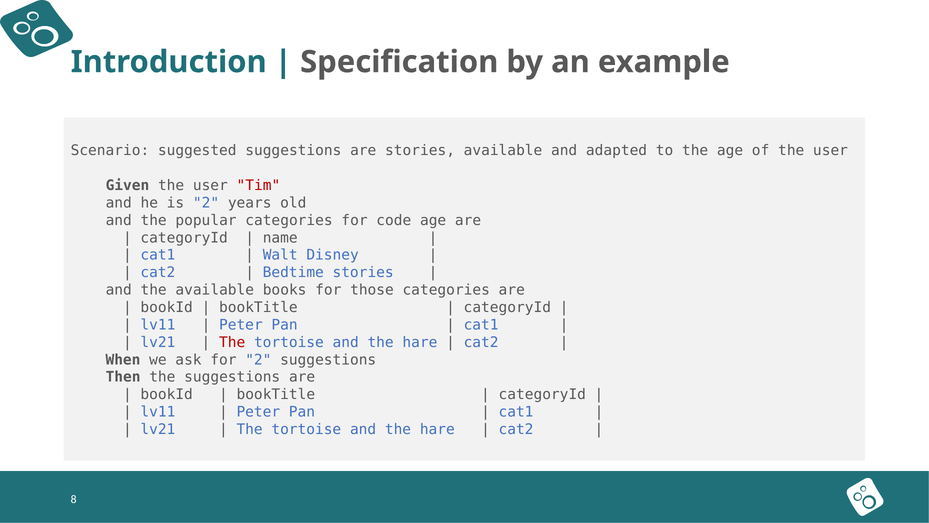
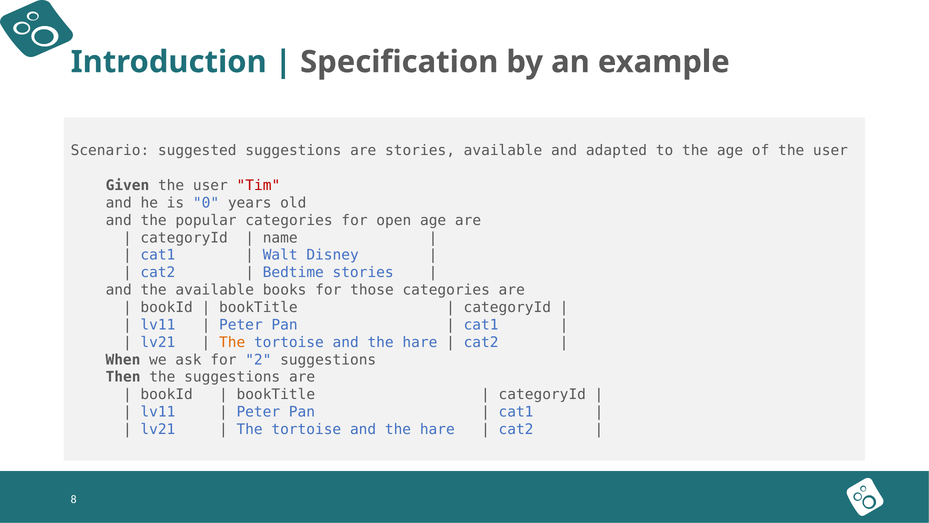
is 2: 2 -> 0
code: code -> open
The at (232, 342) colour: red -> orange
